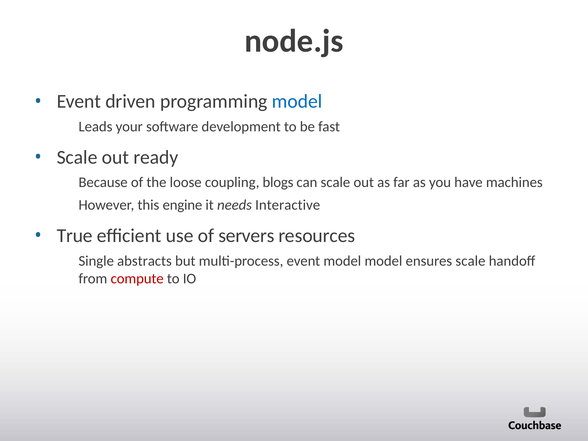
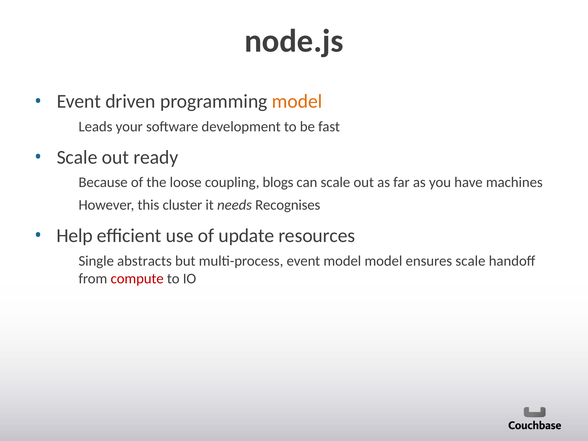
model at (297, 101) colour: blue -> orange
engine: engine -> cluster
Interactive: Interactive -> Recognises
True: True -> Help
servers: servers -> update
